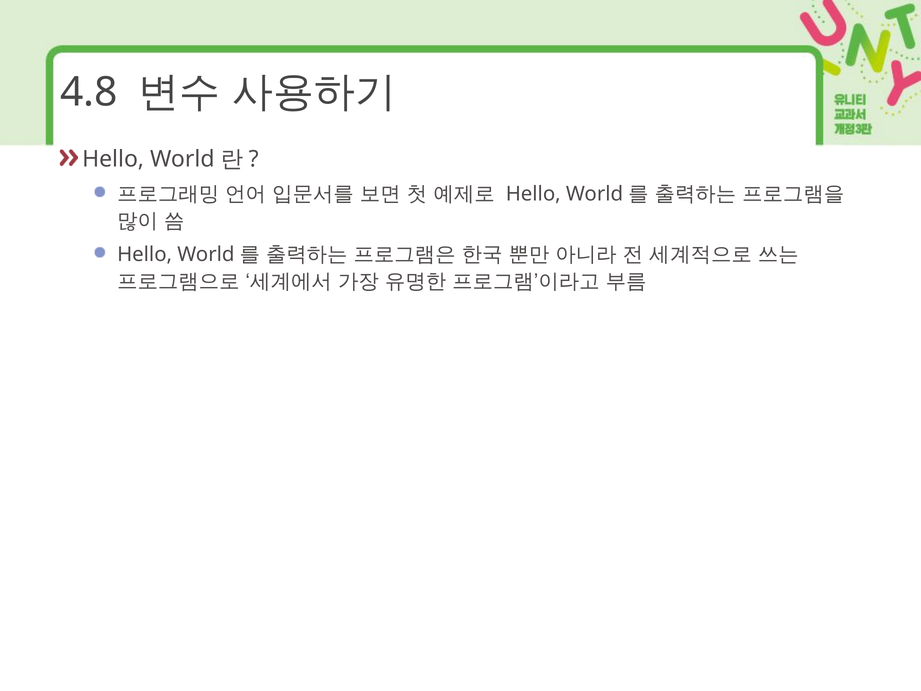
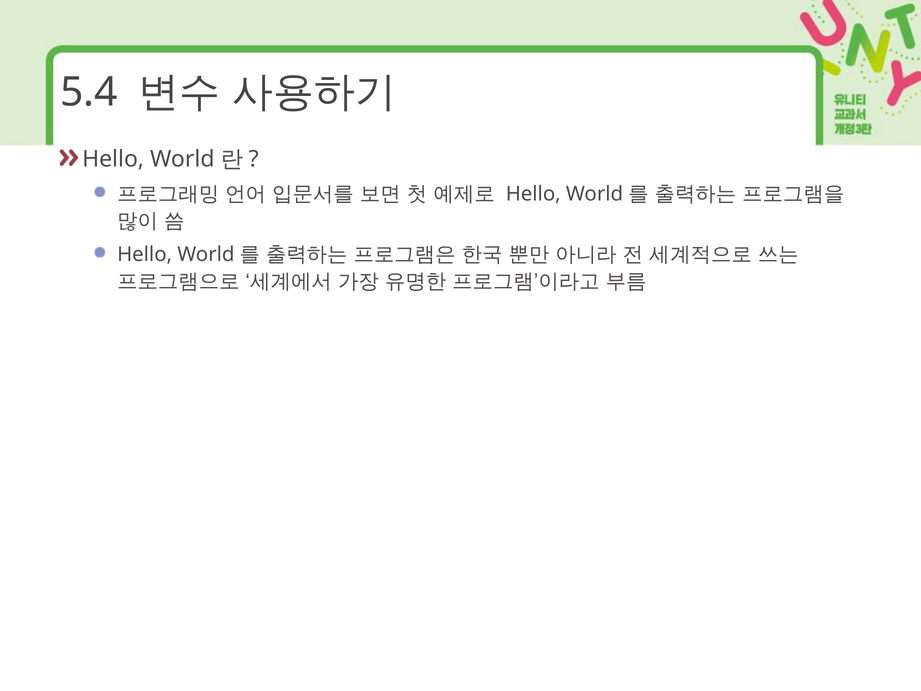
4.8: 4.8 -> 5.4
